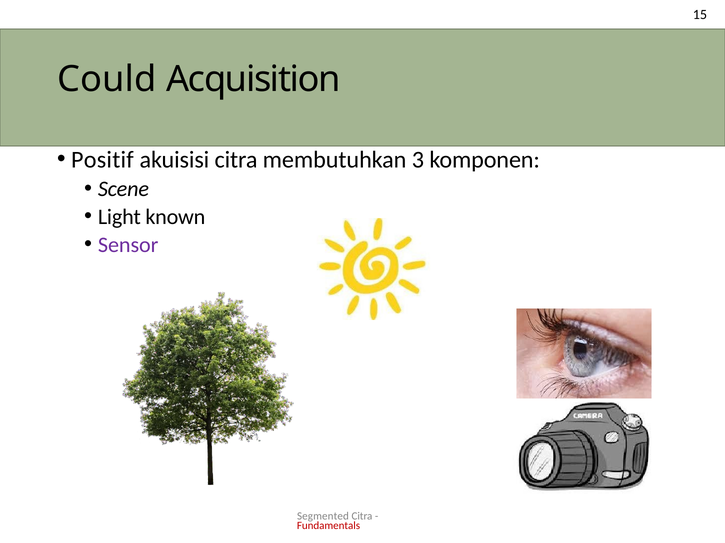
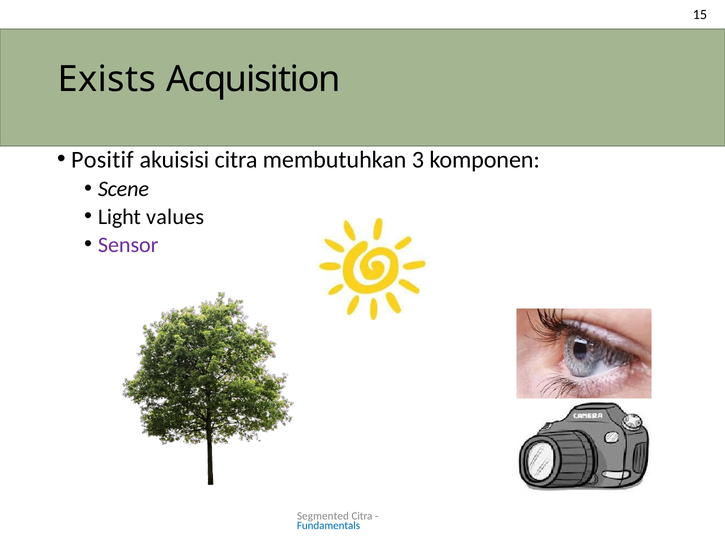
Could: Could -> Exists
known: known -> values
Fundamentals colour: red -> blue
